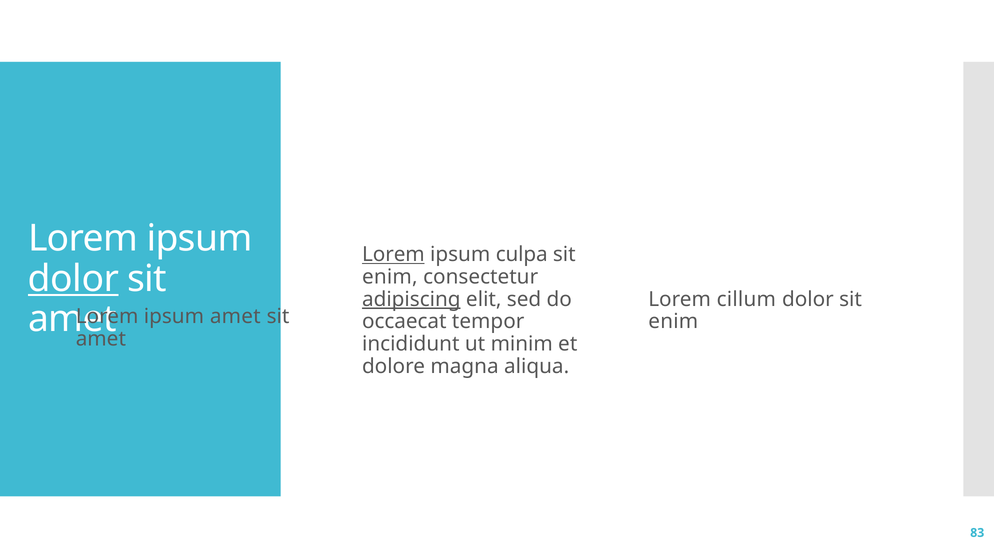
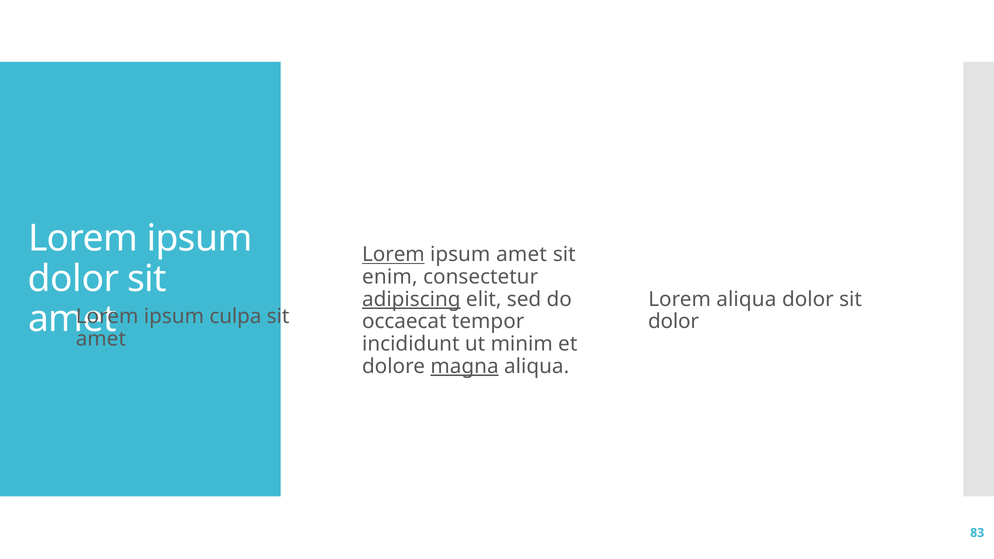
ipsum culpa: culpa -> amet
dolor at (74, 279) underline: present -> none
Lorem cillum: cillum -> aliqua
ipsum amet: amet -> culpa
enim at (673, 322): enim -> dolor
magna underline: none -> present
